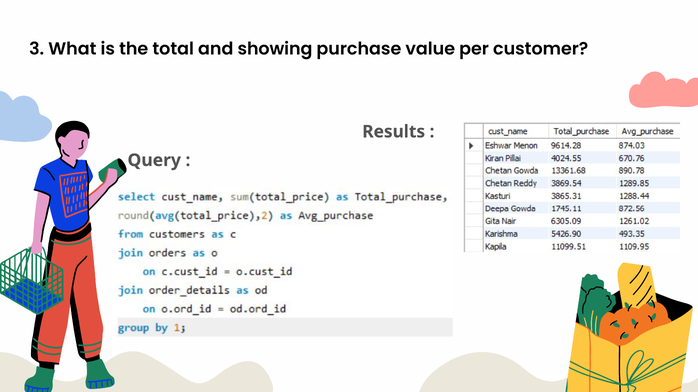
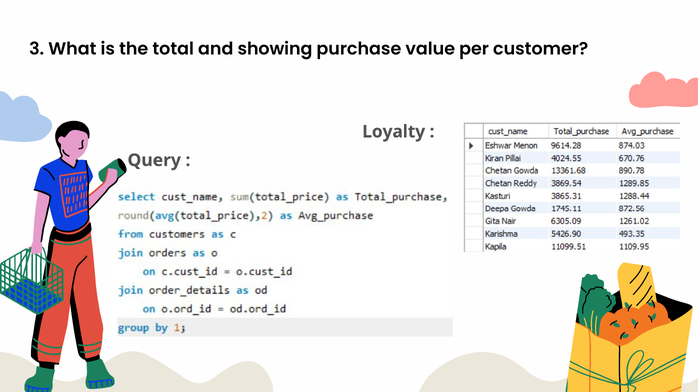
Results: Results -> Loyalty
